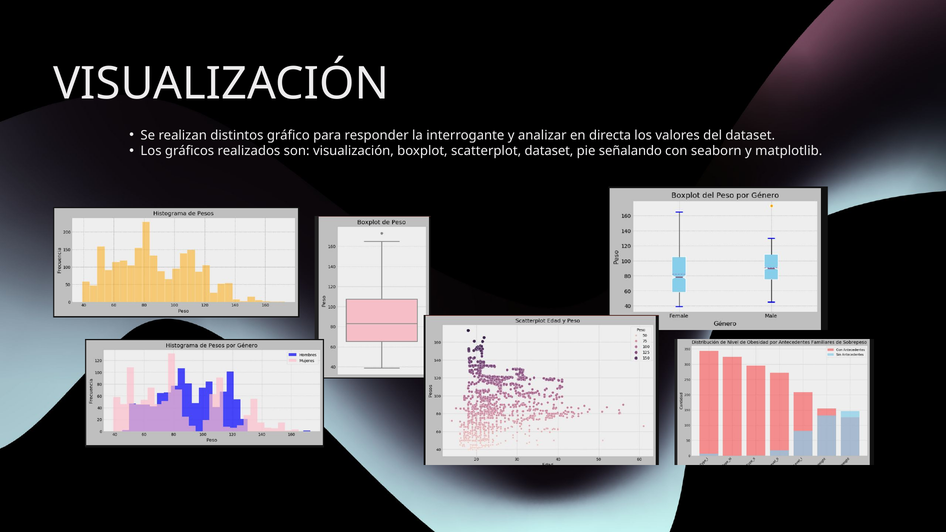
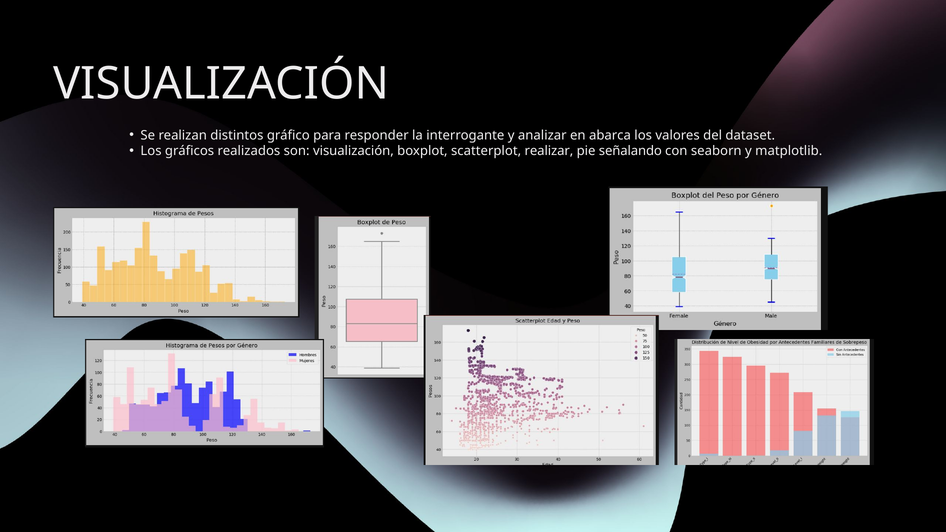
directa: directa -> abarca
scatterplot dataset: dataset -> realizar
